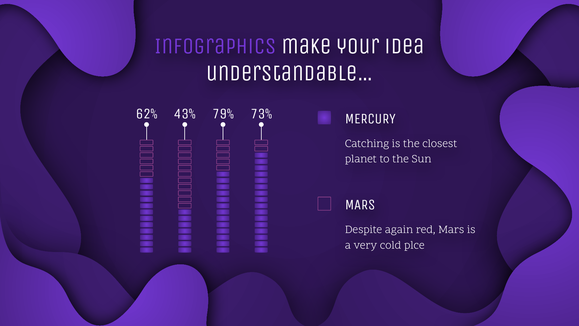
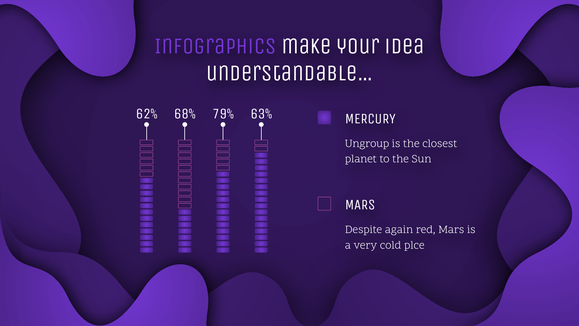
43%: 43% -> 68%
73%: 73% -> 63%
Catching: Catching -> Ungroup
